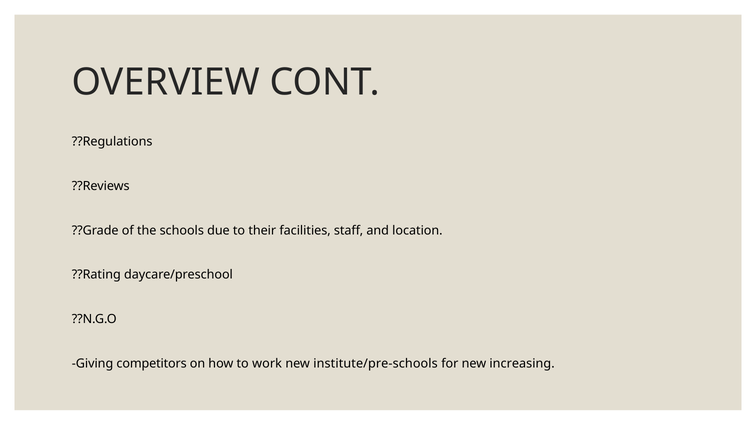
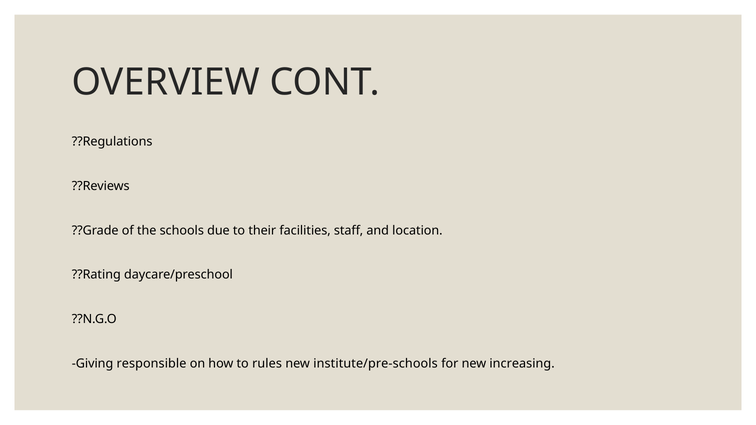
competitors: competitors -> responsible
work: work -> rules
